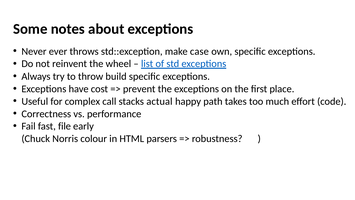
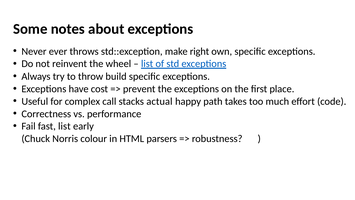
case: case -> right
fast file: file -> list
